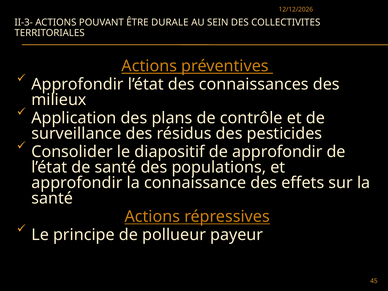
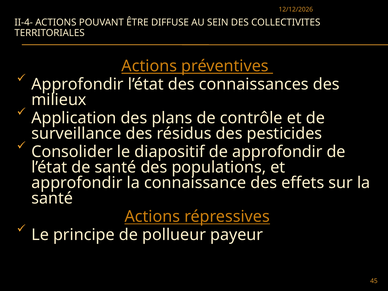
II-3-: II-3- -> II-4-
DURALE: DURALE -> DIFFUSE
